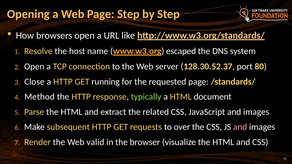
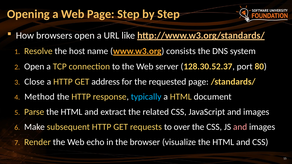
escaped: escaped -> consists
running: running -> address
typically colour: light green -> light blue
valid: valid -> echo
